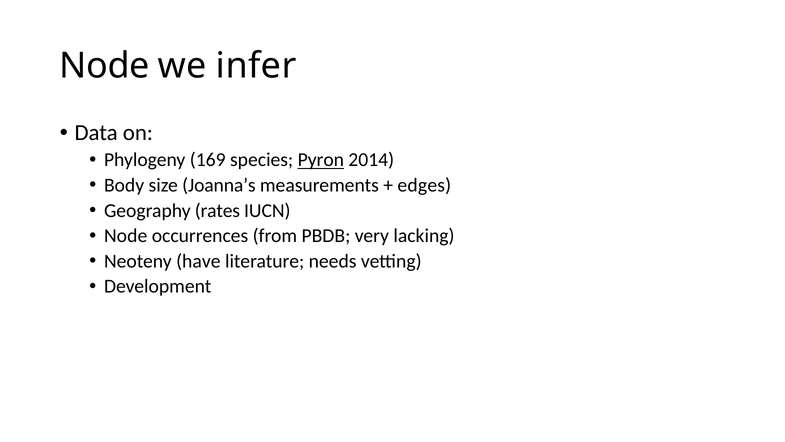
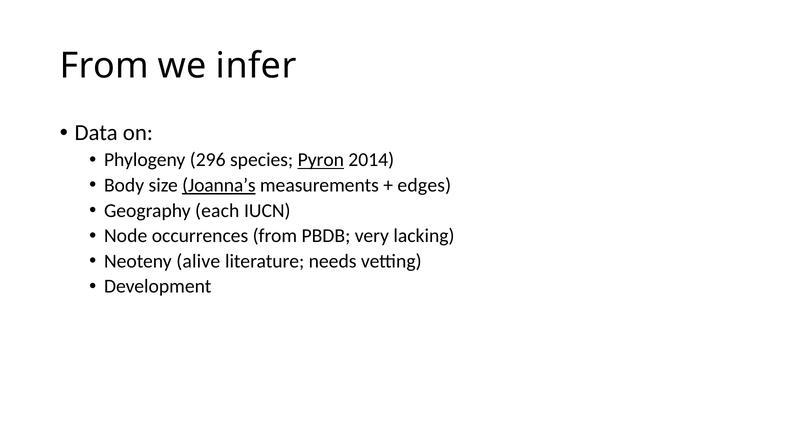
Node at (104, 66): Node -> From
169: 169 -> 296
Joanna’s underline: none -> present
rates: rates -> each
have: have -> alive
